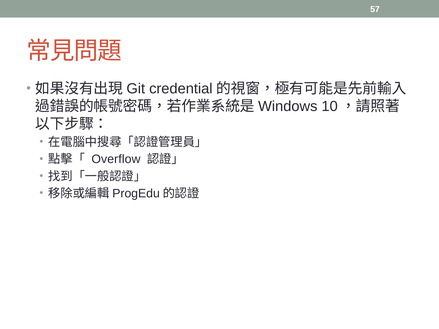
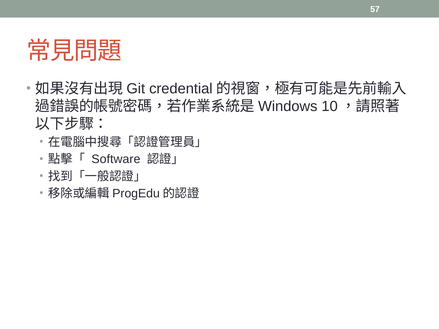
Overflow: Overflow -> Software
